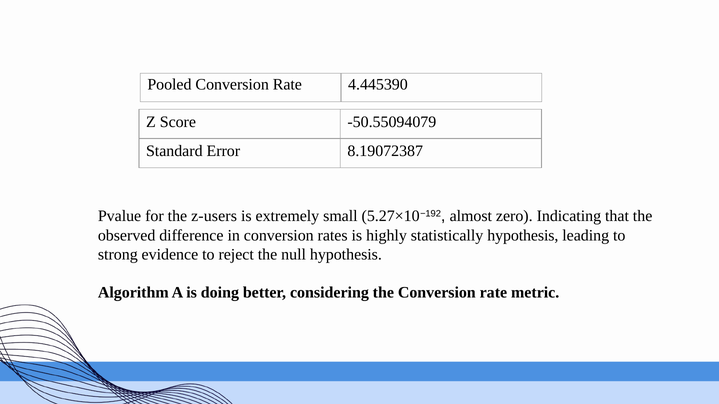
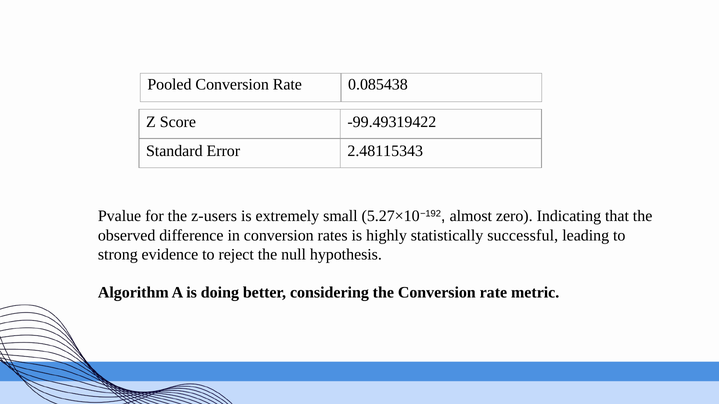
4.445390: 4.445390 -> 0.085438
-50.55094079: -50.55094079 -> -99.49319422
8.19072387: 8.19072387 -> 2.48115343
statistically hypothesis: hypothesis -> successful
